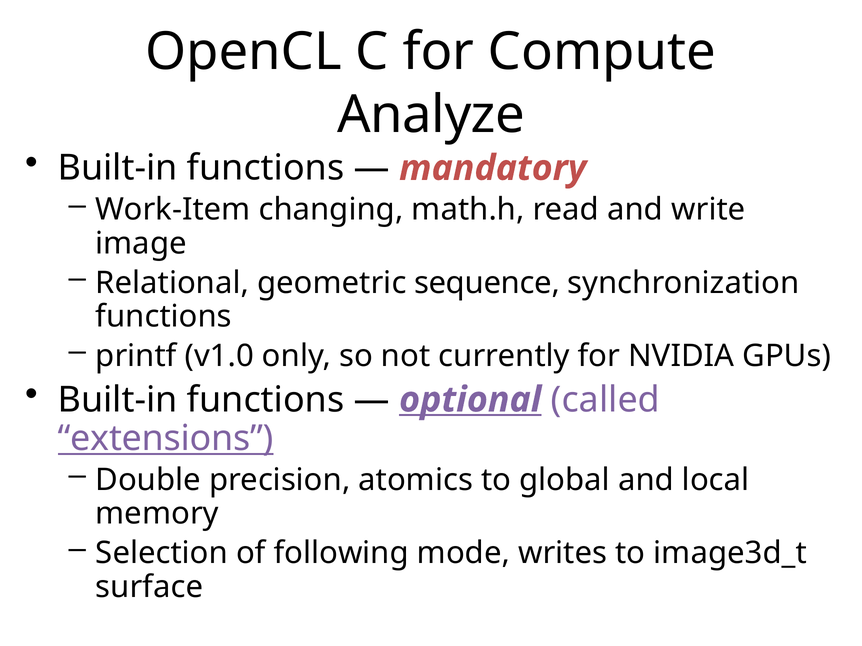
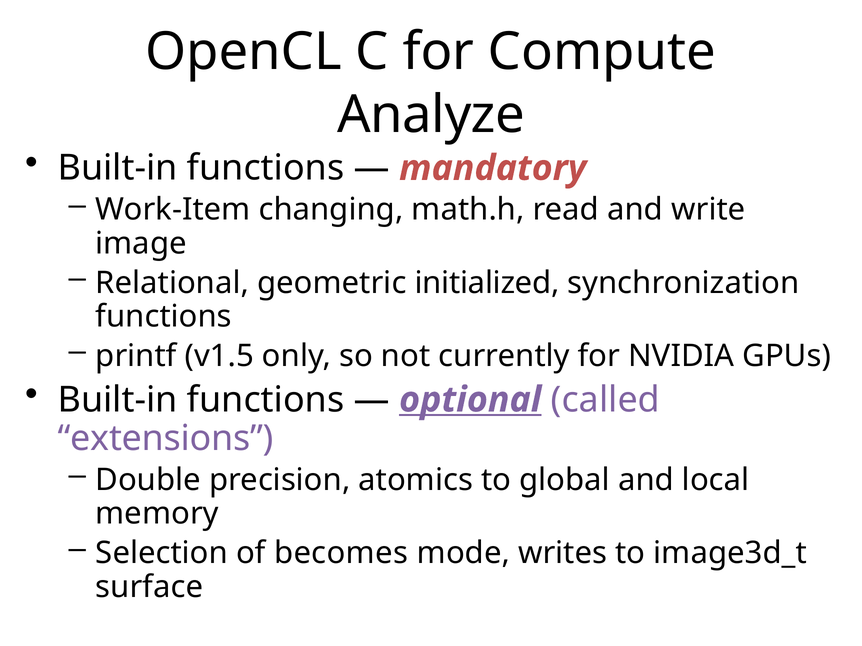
sequence: sequence -> initialized
v1.0: v1.0 -> v1.5
extensions underline: present -> none
following: following -> becomes
